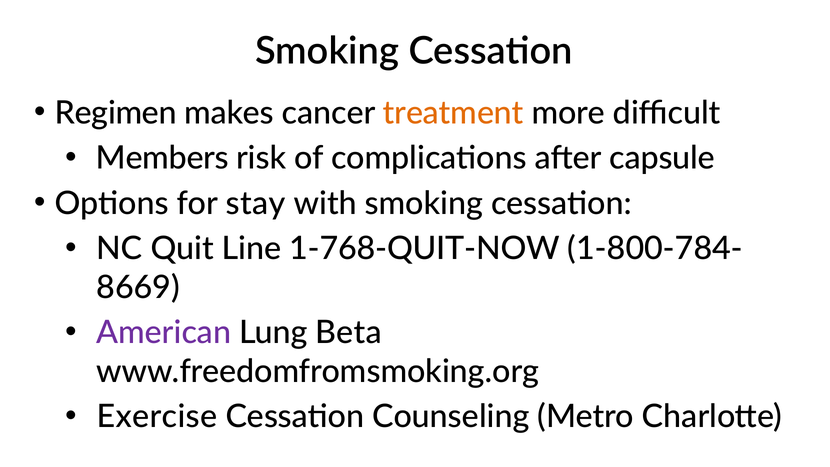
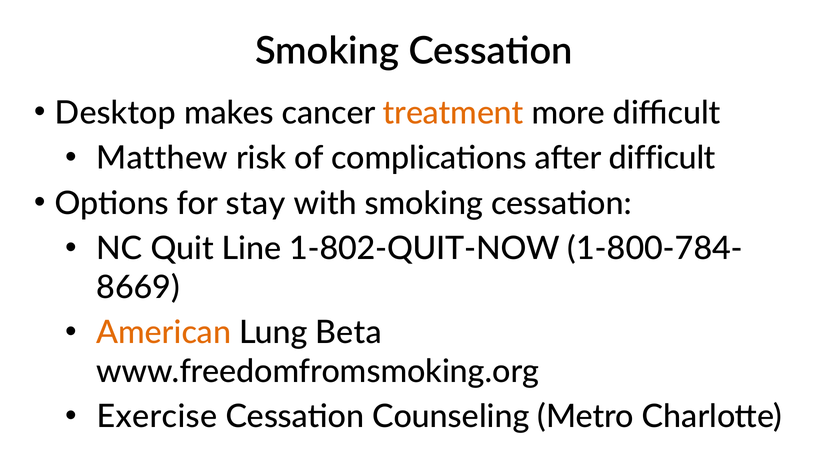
Regimen: Regimen -> Desktop
Members: Members -> Matthew
after capsule: capsule -> difficult
1-768-QUIT-NOW: 1-768-QUIT-NOW -> 1-802-QUIT-NOW
American colour: purple -> orange
